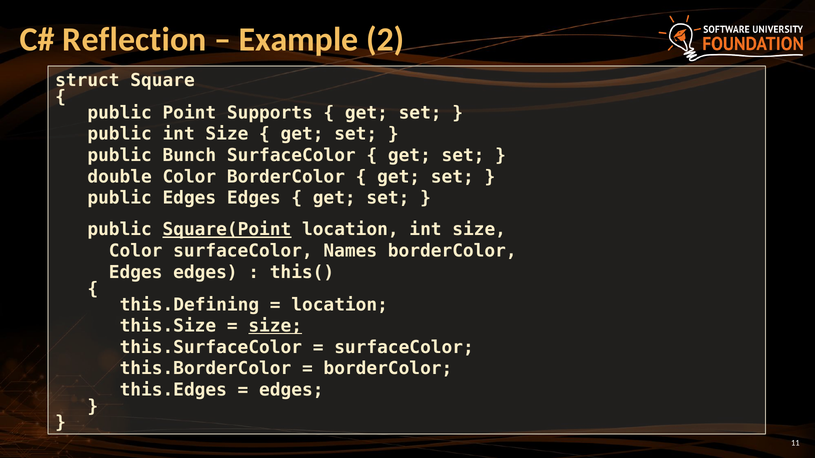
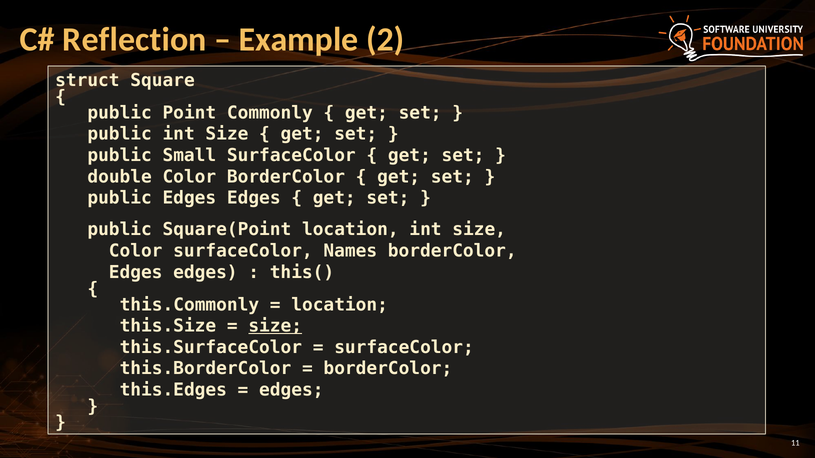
Supports: Supports -> Commonly
Bunch: Bunch -> Small
Square(Point underline: present -> none
this.Defining: this.Defining -> this.Commonly
